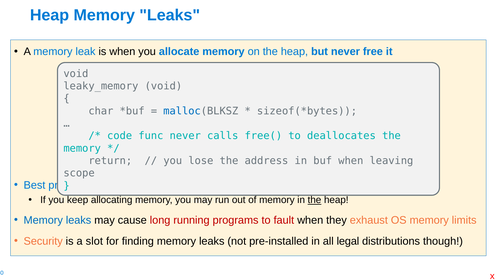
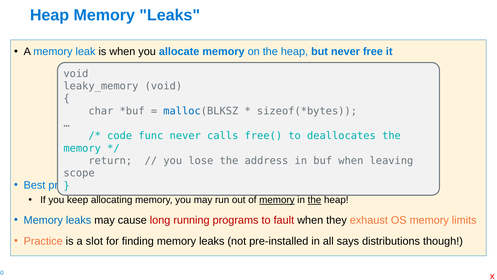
memory at (277, 200) underline: none -> present
Security at (43, 241): Security -> Practice
legal: legal -> says
